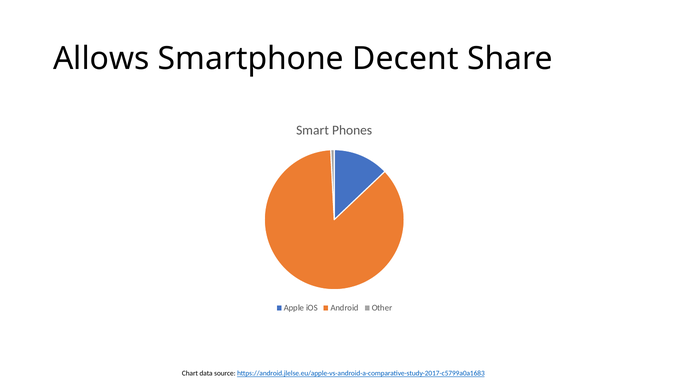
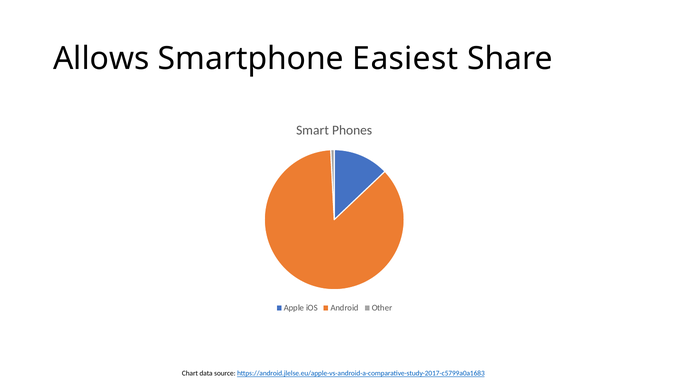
Decent: Decent -> Easiest
